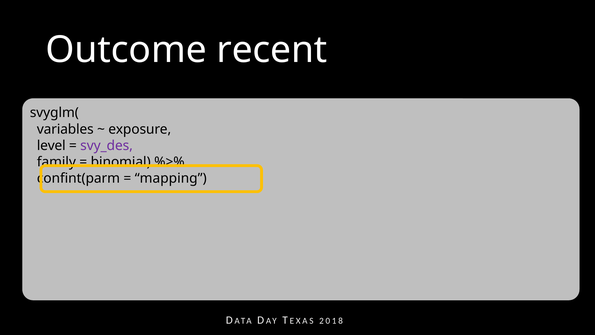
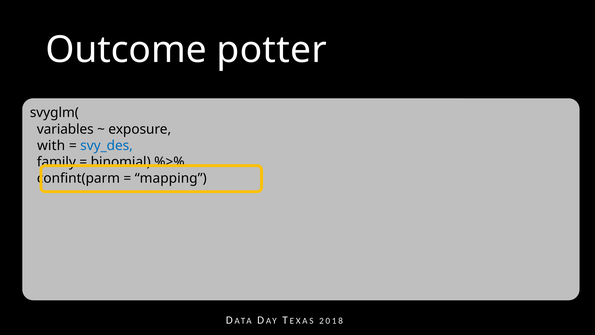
recent: recent -> potter
level: level -> with
svy_des colour: purple -> blue
